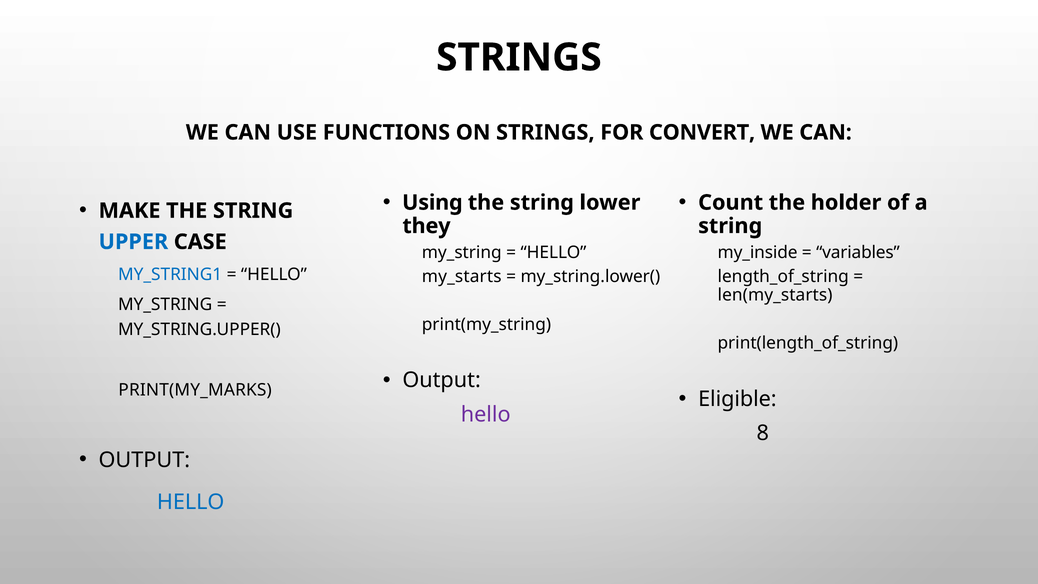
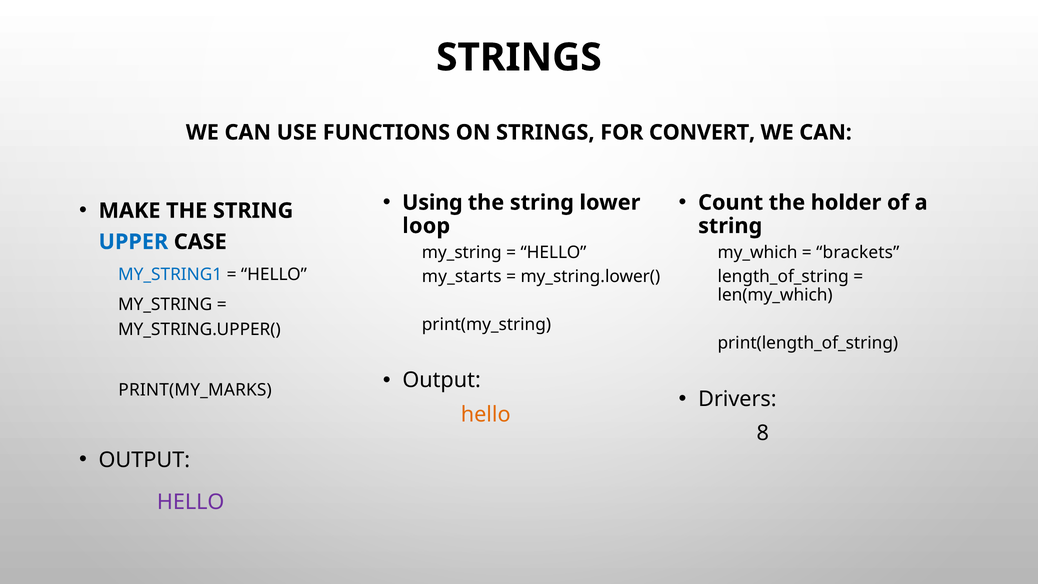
they: they -> loop
my_inside: my_inside -> my_which
variables: variables -> brackets
len(my_starts: len(my_starts -> len(my_which
Eligible: Eligible -> Drivers
hello at (486, 414) colour: purple -> orange
HELLO at (191, 502) colour: blue -> purple
